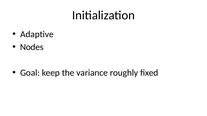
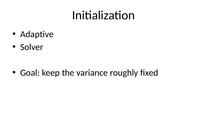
Nodes: Nodes -> Solver
